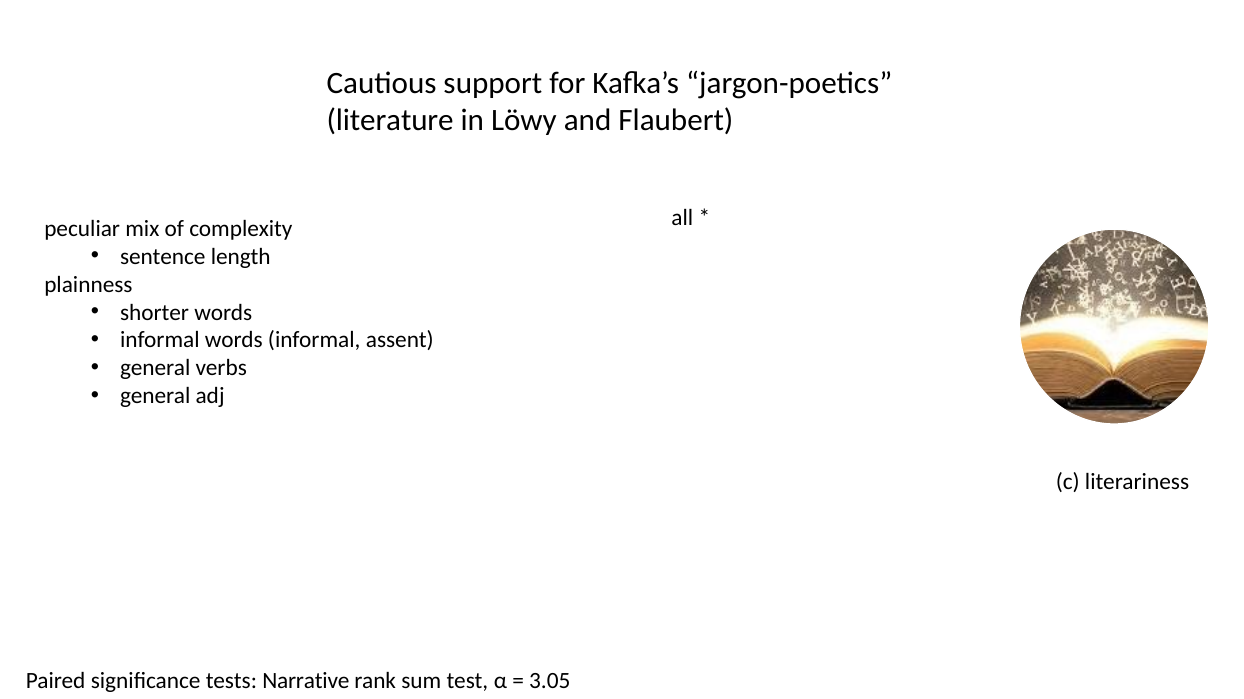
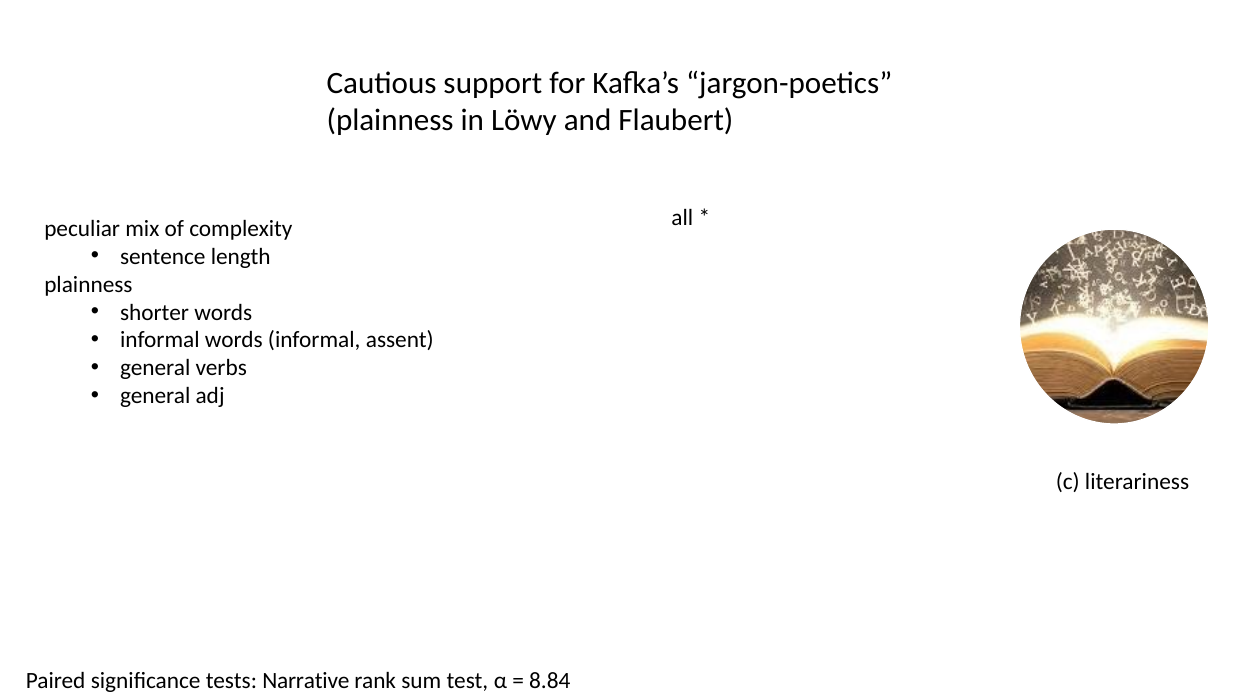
literature at (390, 120): literature -> plainness
3.05: 3.05 -> 8.84
